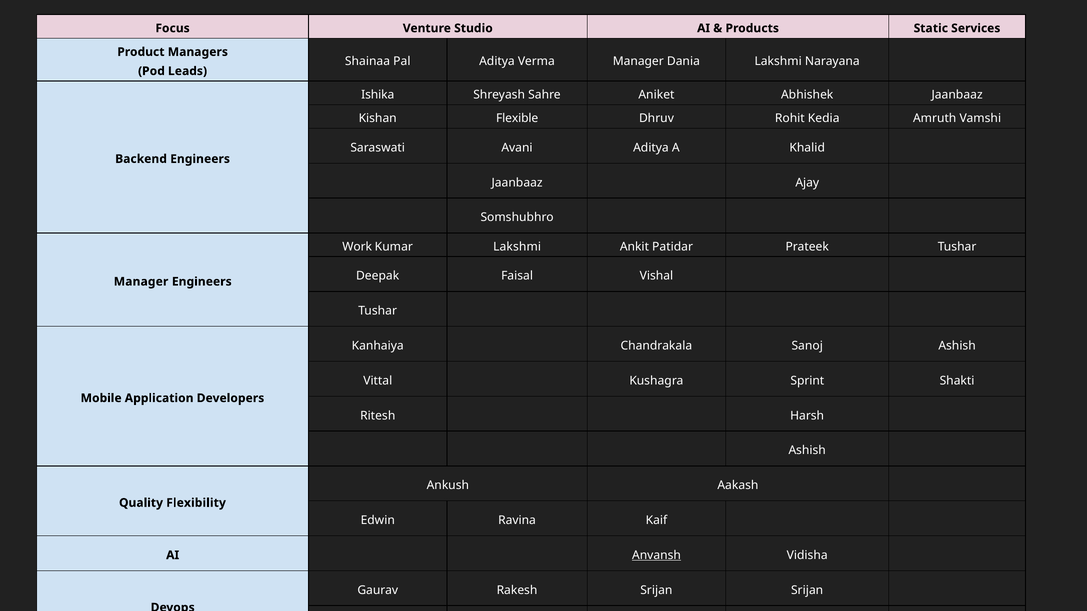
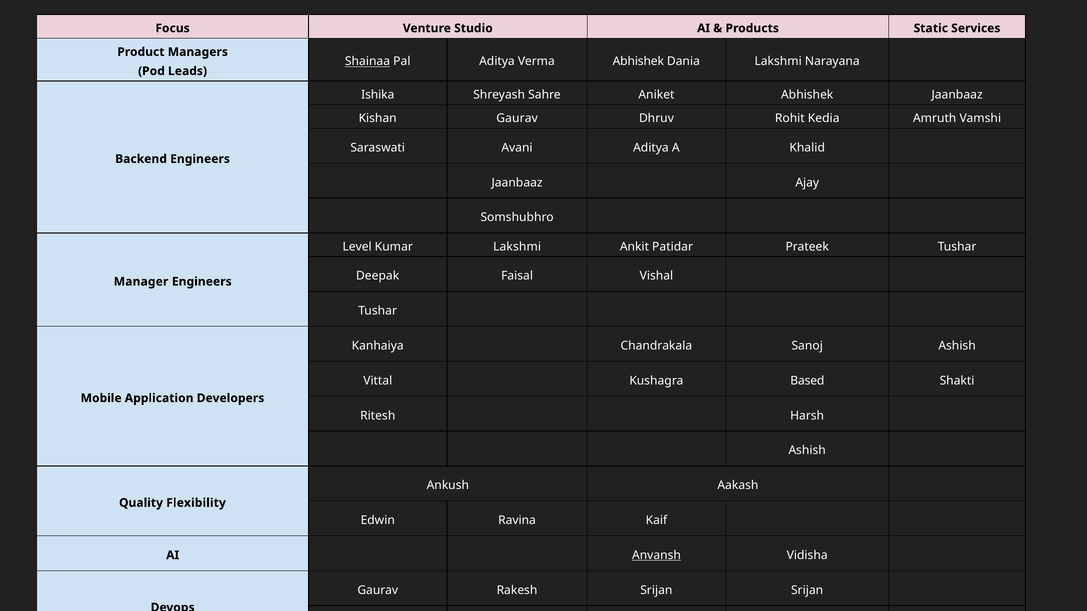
Shainaa underline: none -> present
Verma Manager: Manager -> Abhishek
Kishan Flexible: Flexible -> Gaurav
Work: Work -> Level
Sprint: Sprint -> Based
